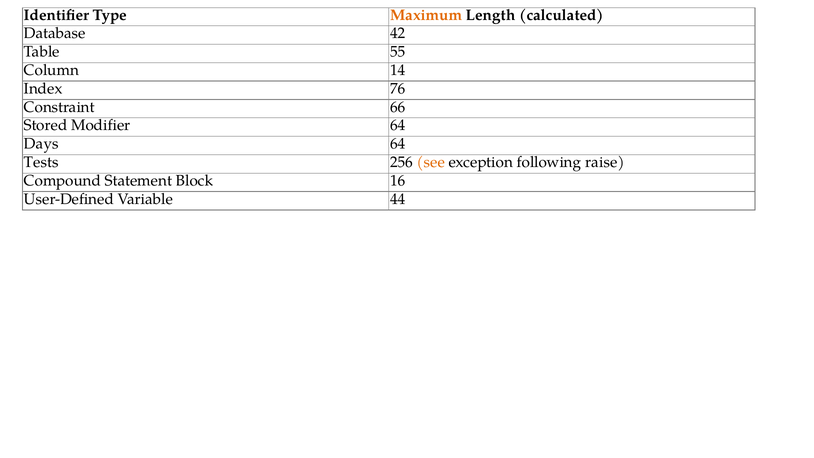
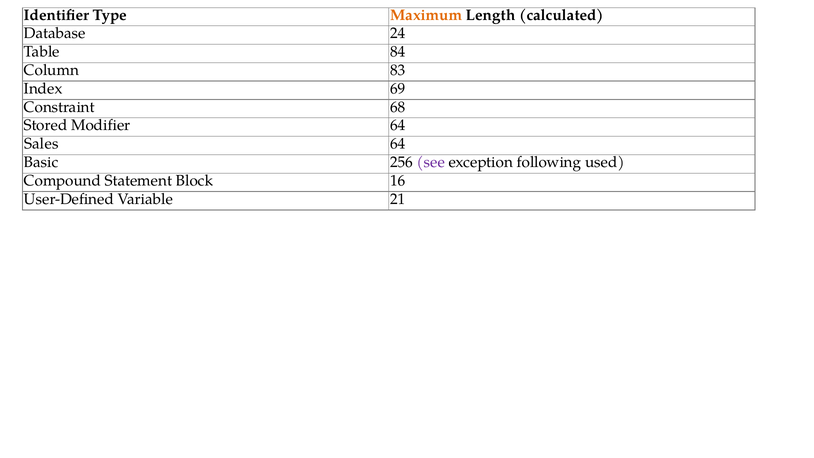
42: 42 -> 24
55: 55 -> 84
14: 14 -> 83
76: 76 -> 69
66: 66 -> 68
Days: Days -> Sales
Tests: Tests -> Basic
see colour: orange -> purple
raise: raise -> used
44: 44 -> 21
